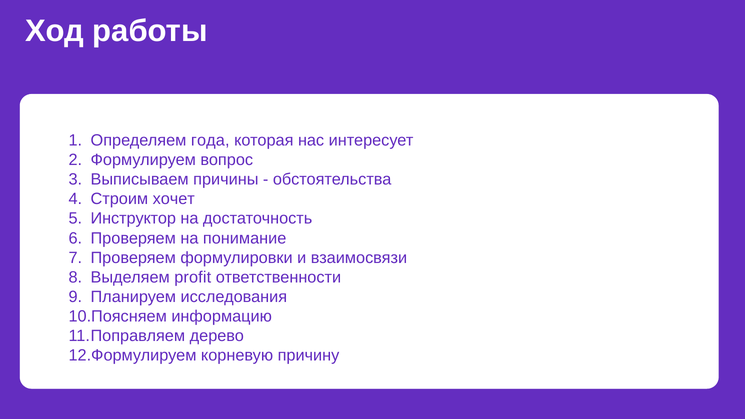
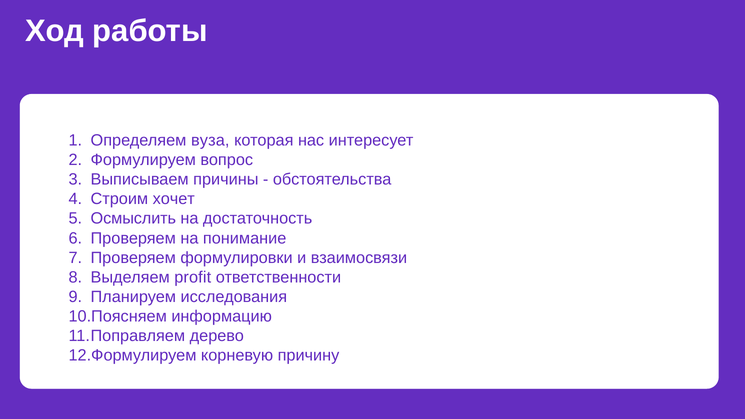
года: года -> вуза
Инструктор: Инструктор -> Осмыслить
